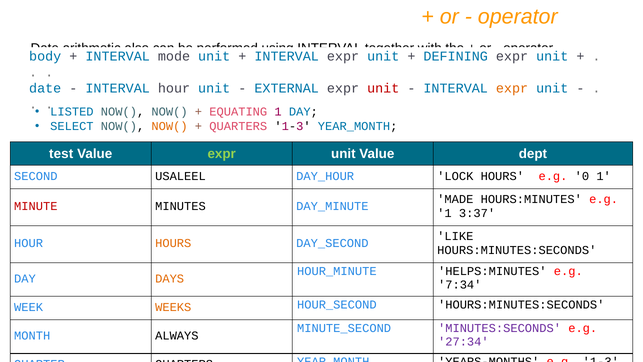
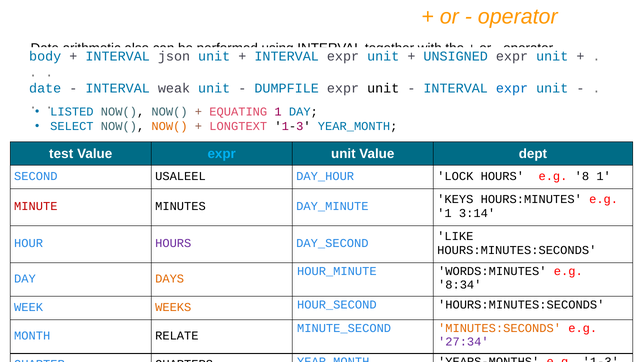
mode: mode -> json
DEFINING: DEFINING -> UNSIGNED
INTERVAL hour: hour -> weak
EXTERNAL: EXTERNAL -> DUMPFILE
unit at (383, 88) colour: red -> black
expr at (512, 88) colour: orange -> blue
QUARTERS at (238, 126): QUARTERS -> LONGTEXT
expr at (222, 154) colour: light green -> light blue
0: 0 -> 8
MADE: MADE -> KEYS
3:37: 3:37 -> 3:14
HOURS at (173, 243) colour: orange -> purple
HELPS:MINUTES: HELPS:MINUTES -> WORDS:MINUTES
7:34: 7:34 -> 8:34
MINUTES:SECONDS colour: purple -> orange
ALWAYS: ALWAYS -> RELATE
